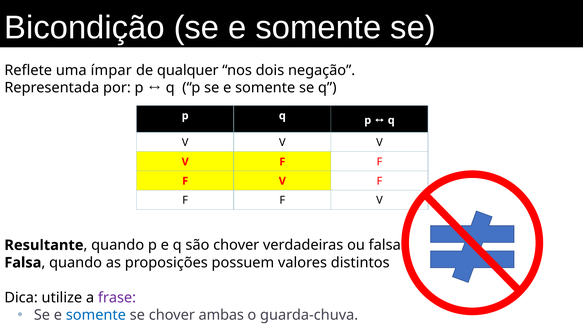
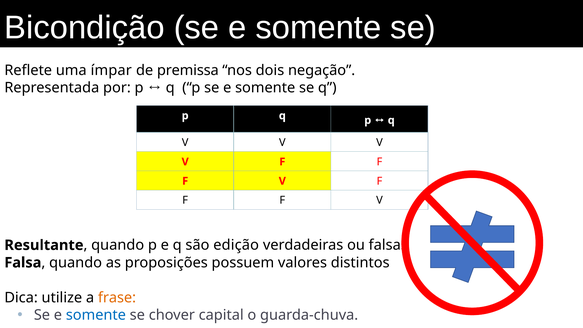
qualquer: qualquer -> premissa
são chover: chover -> edição
frase colour: purple -> orange
ambas: ambas -> capital
